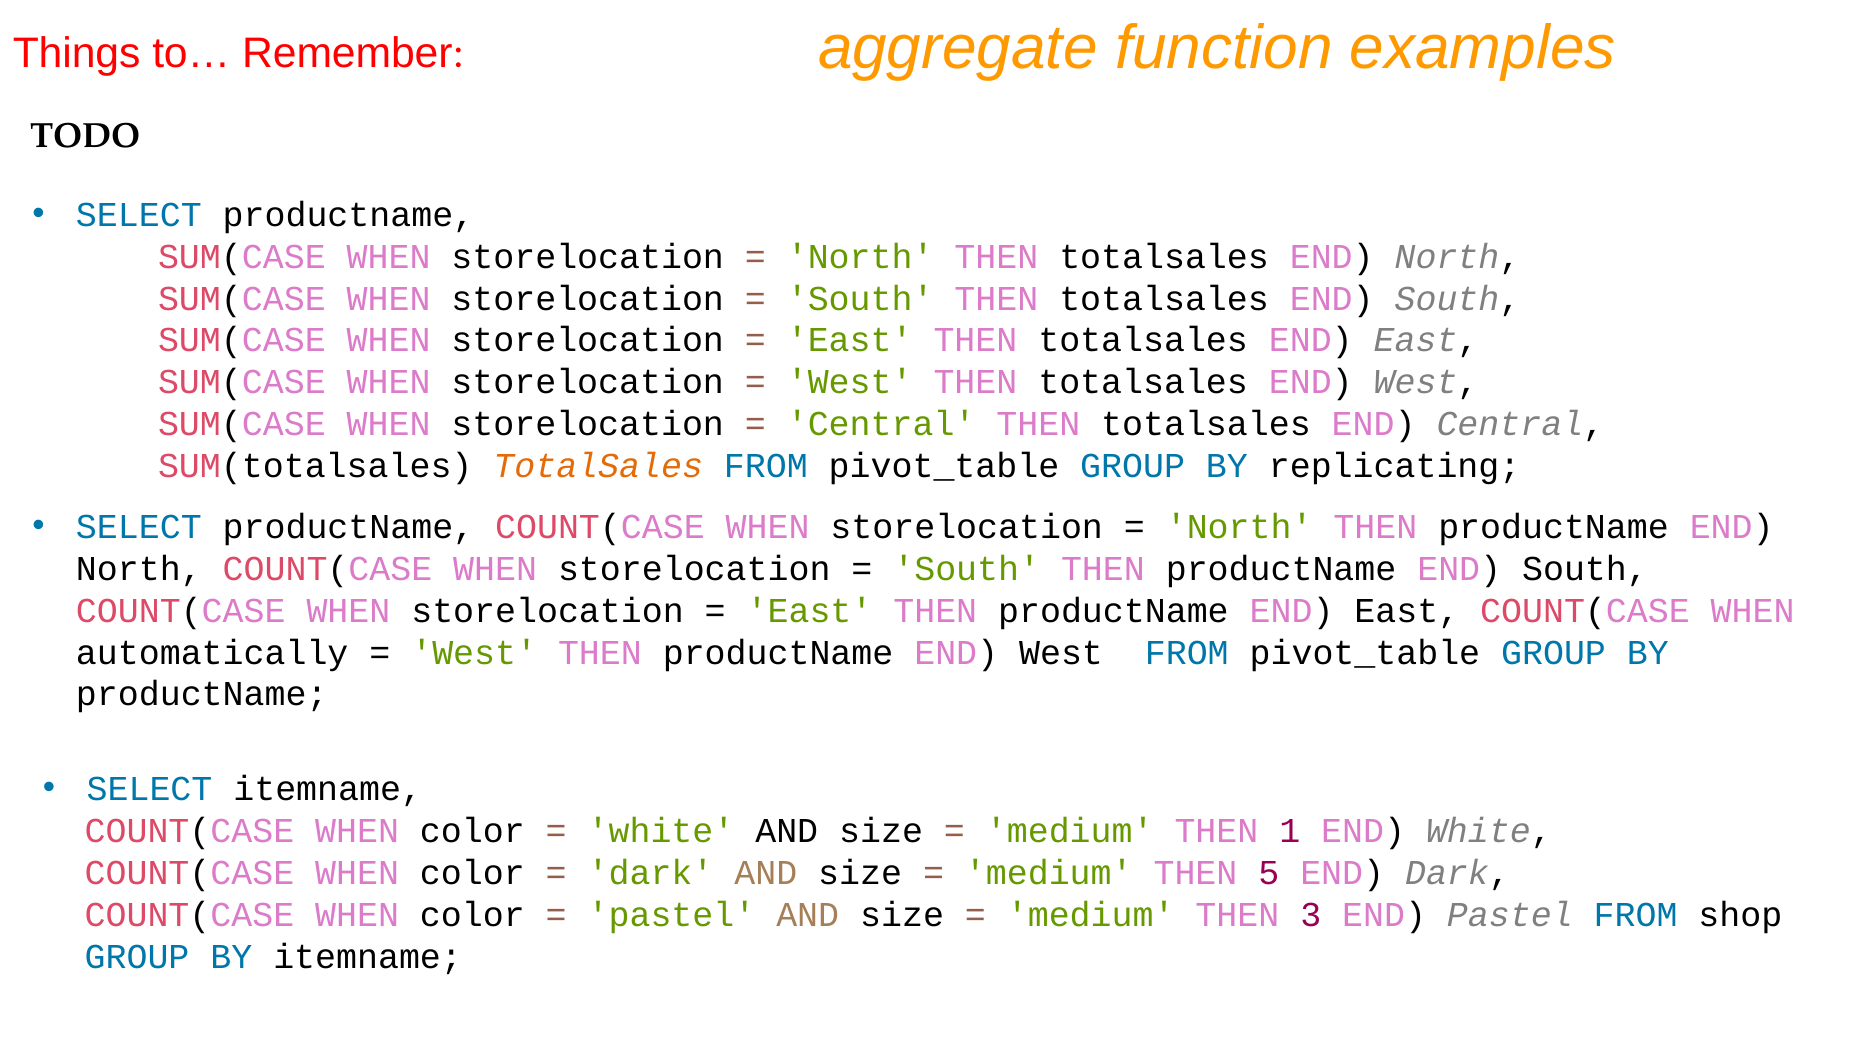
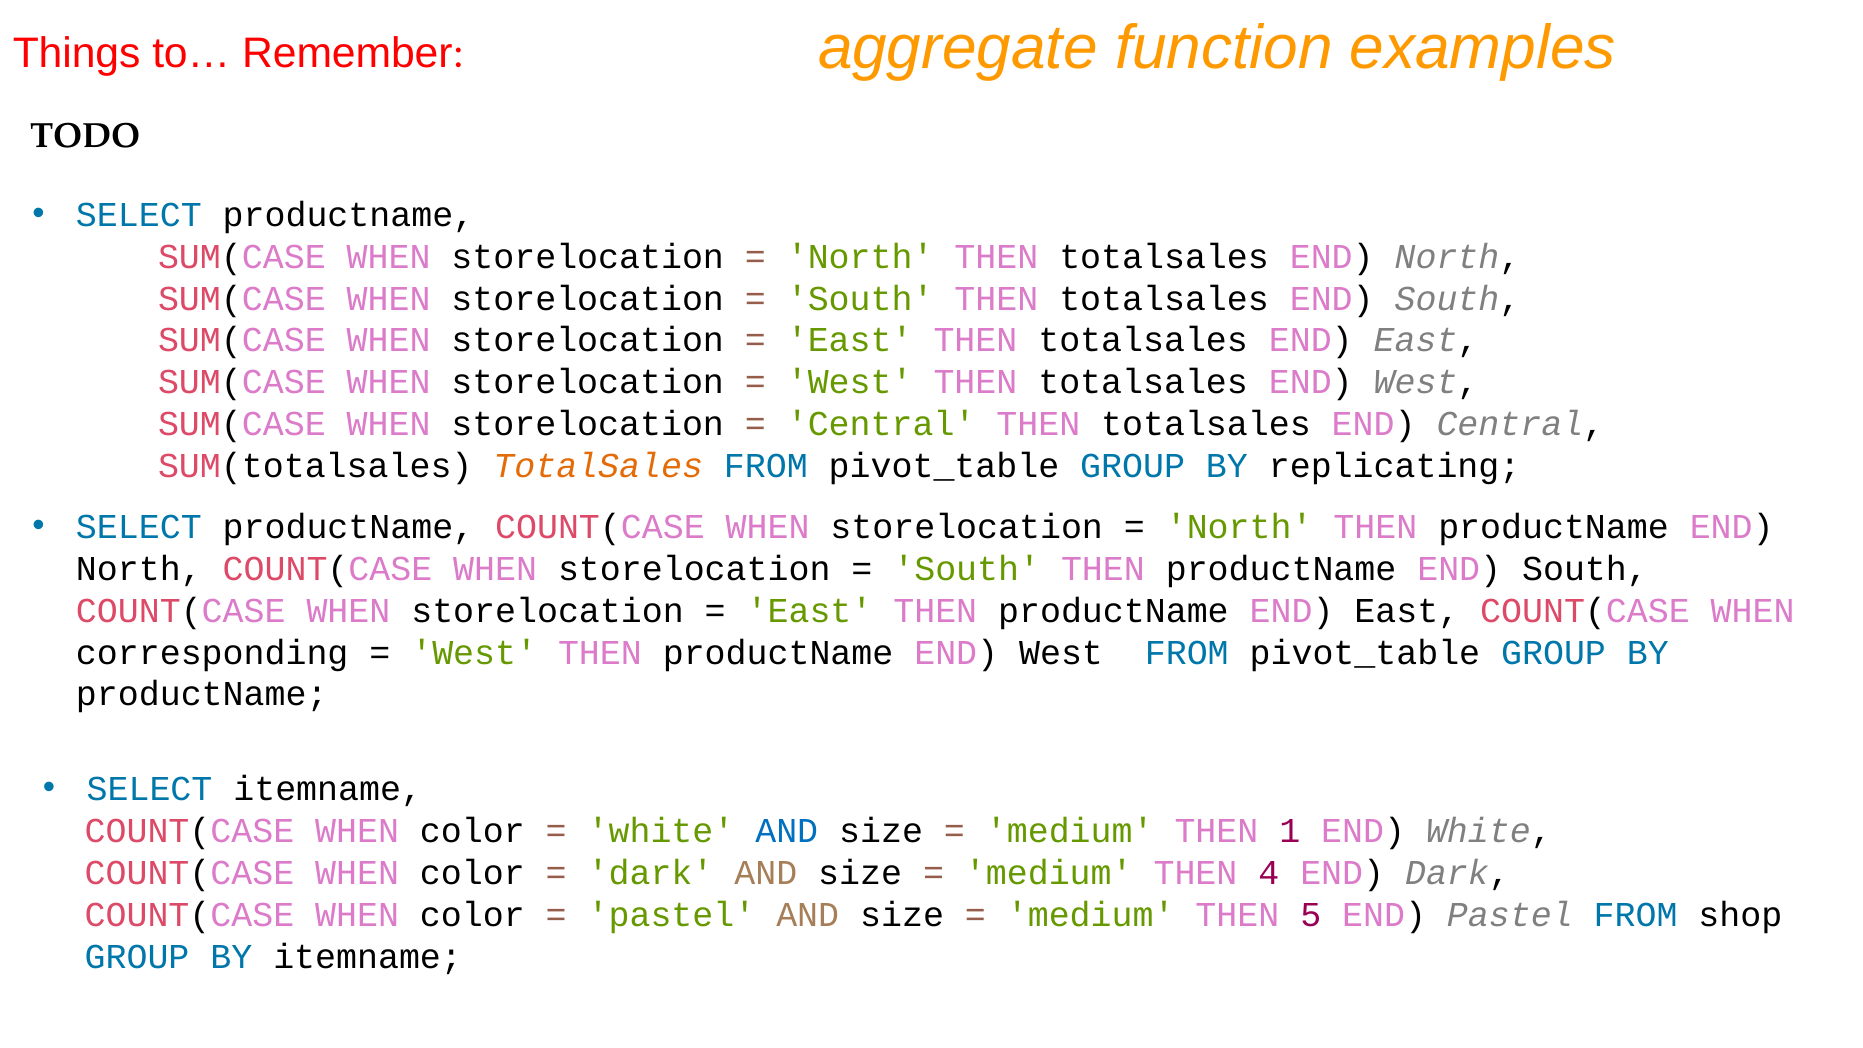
automatically: automatically -> corresponding
AND at (787, 831) colour: black -> blue
5: 5 -> 4
3: 3 -> 5
